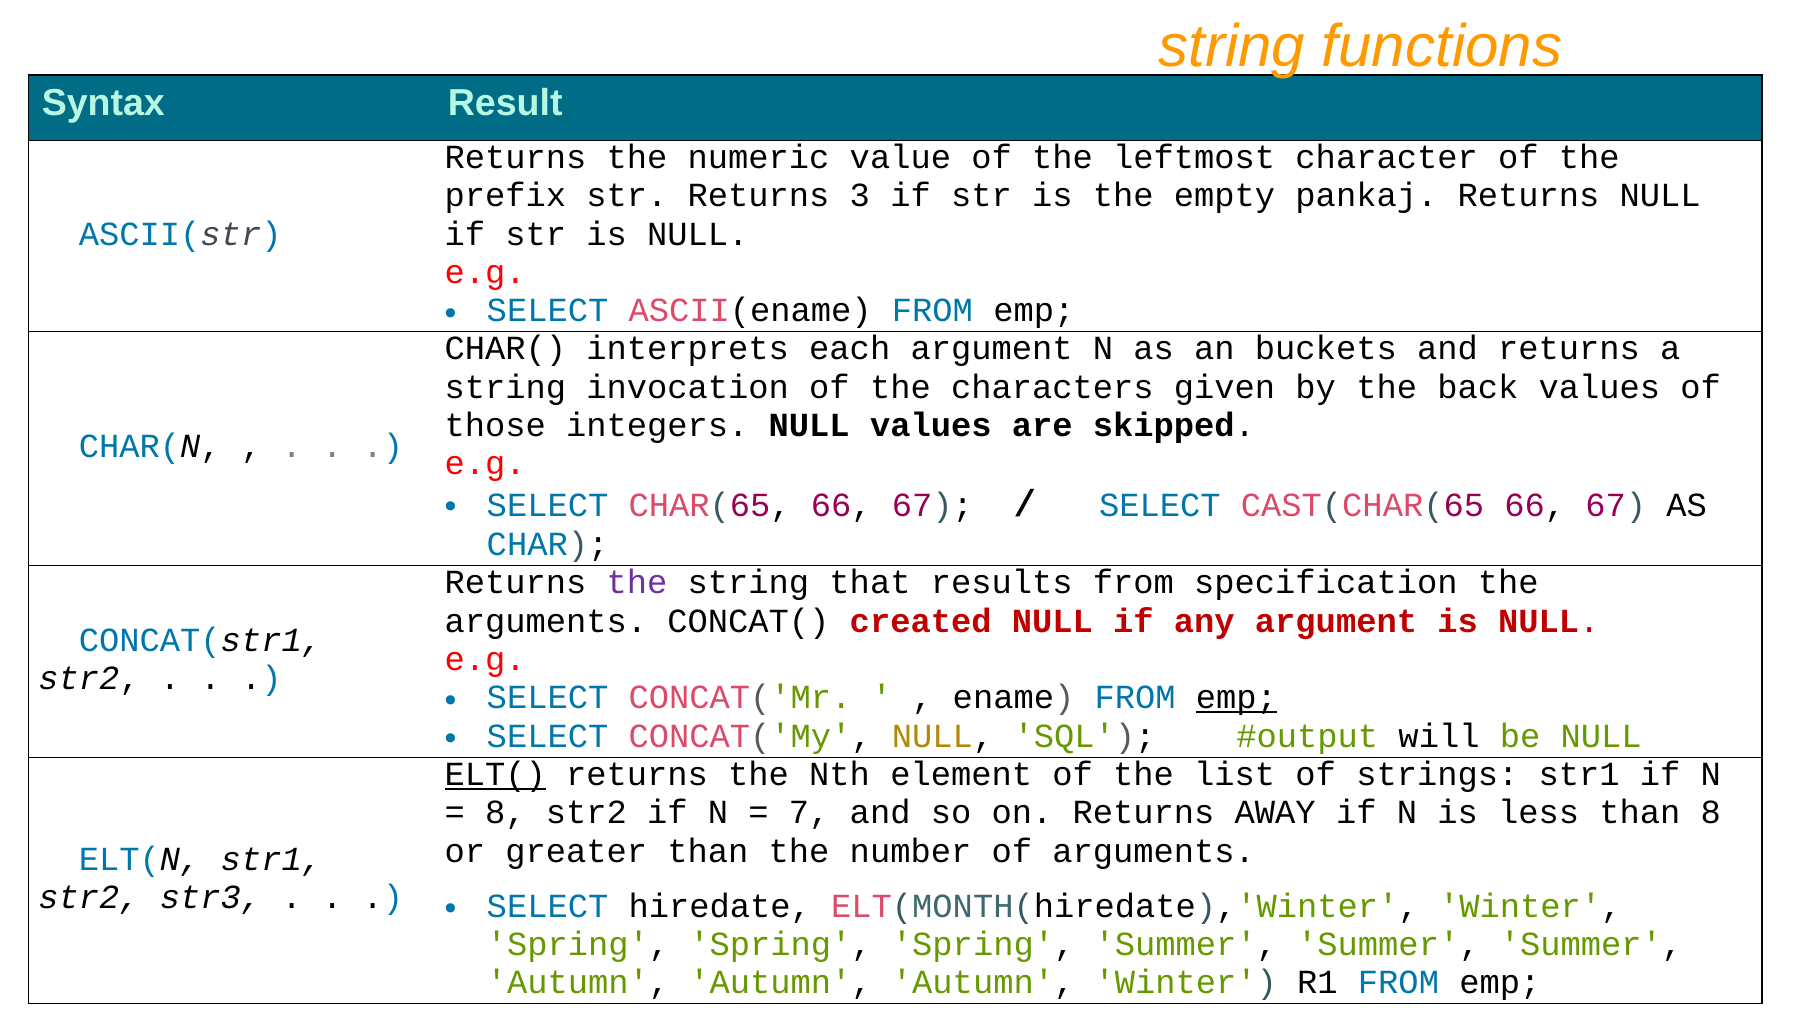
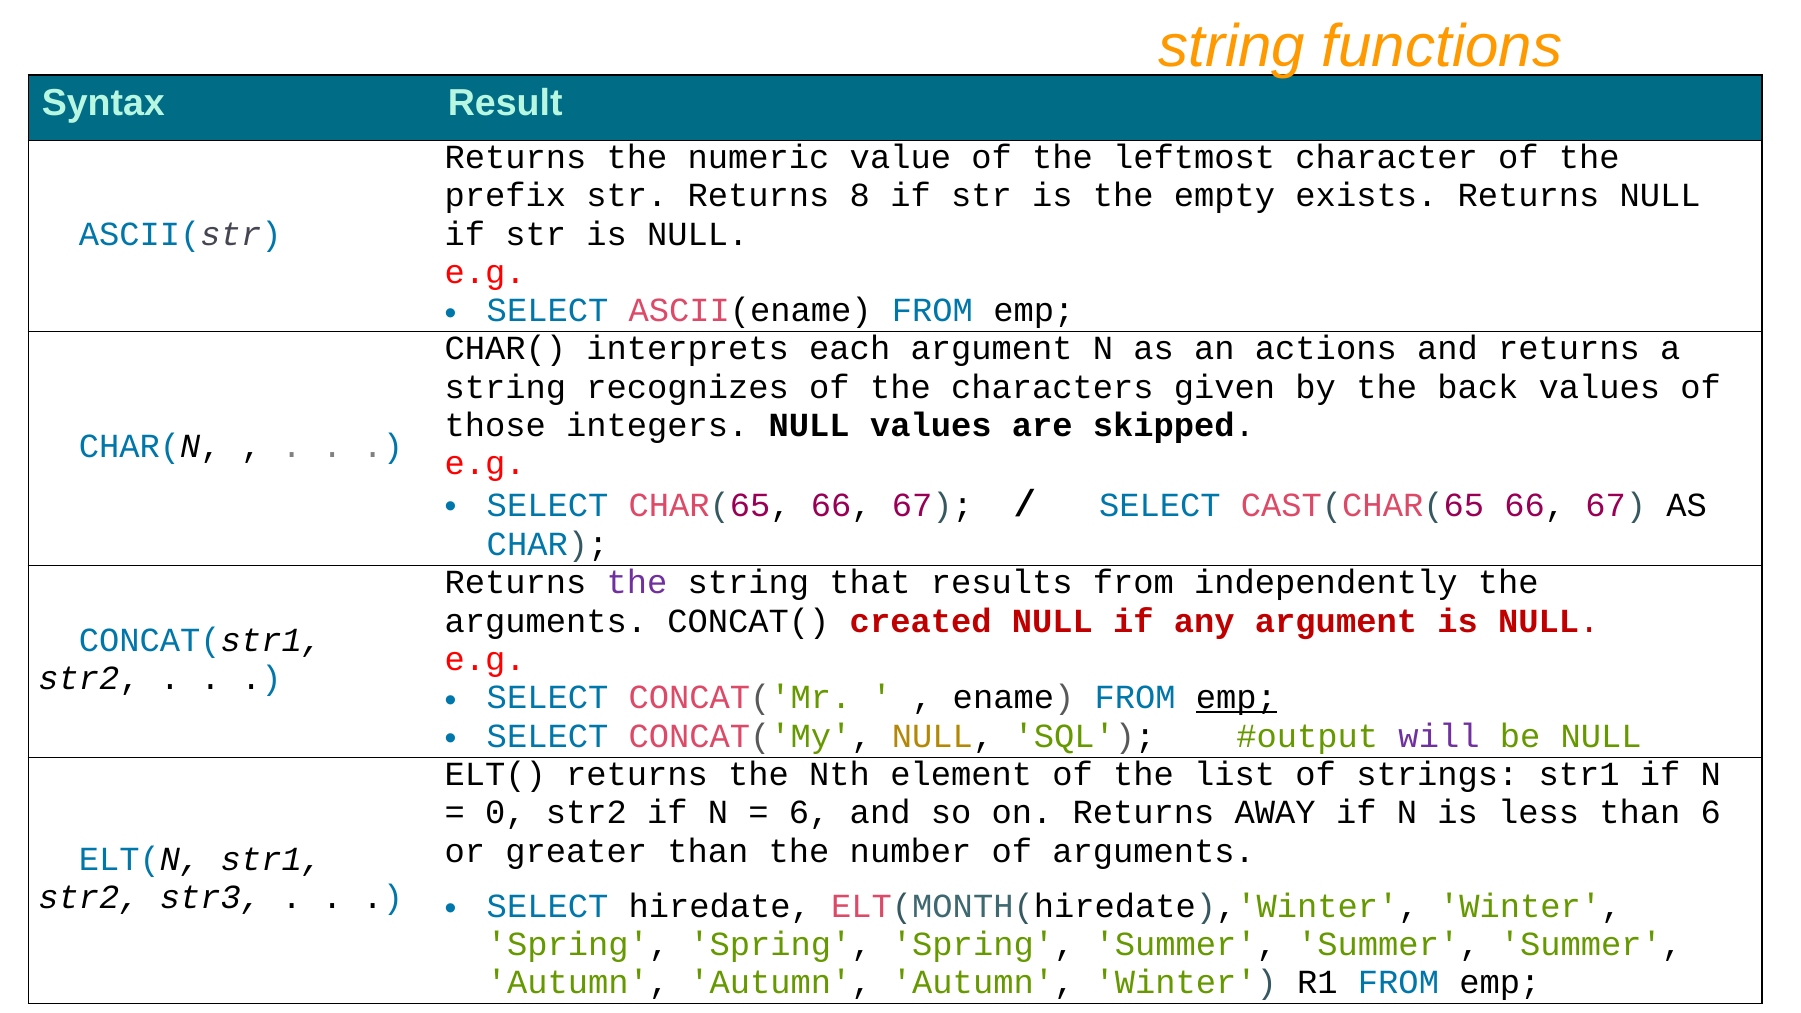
3: 3 -> 8
pankaj: pankaj -> exists
buckets: buckets -> actions
invocation: invocation -> recognizes
specification: specification -> independently
will colour: black -> purple
ELT( underline: present -> none
8 at (505, 813): 8 -> 0
7 at (809, 813): 7 -> 6
than 8: 8 -> 6
